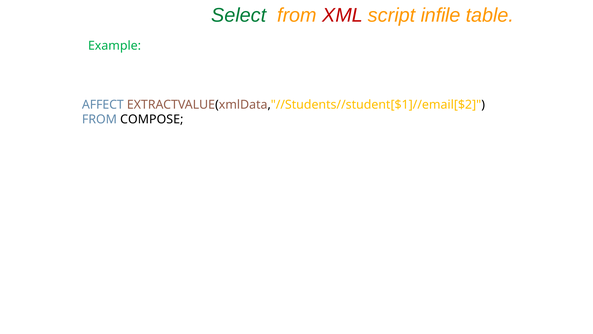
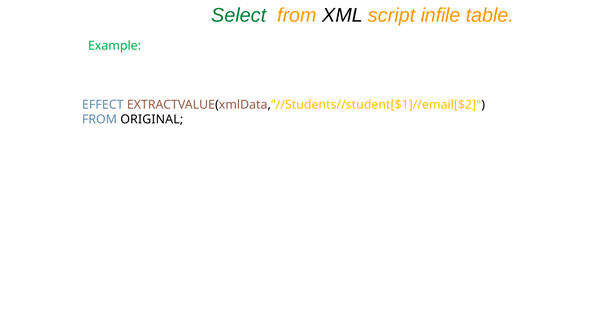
XML colour: red -> black
AFFECT: AFFECT -> EFFECT
COMPOSE: COMPOSE -> ORIGINAL
